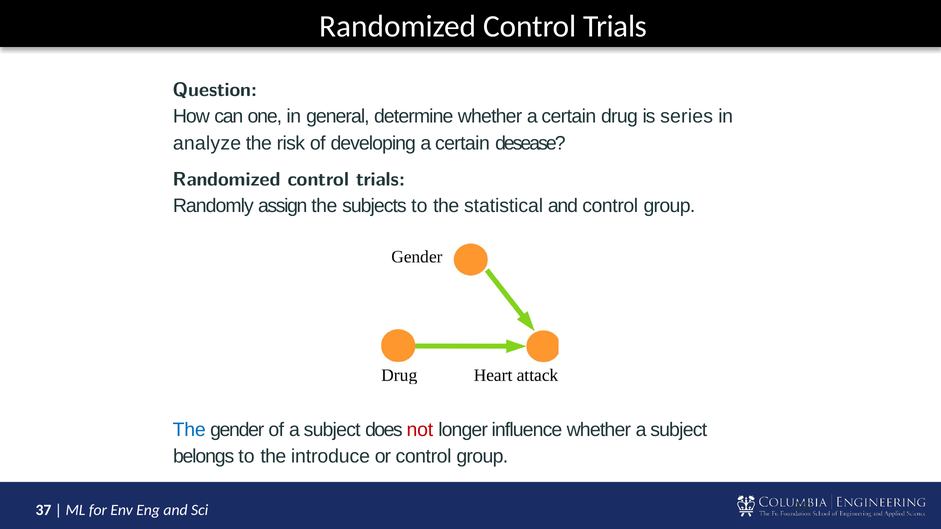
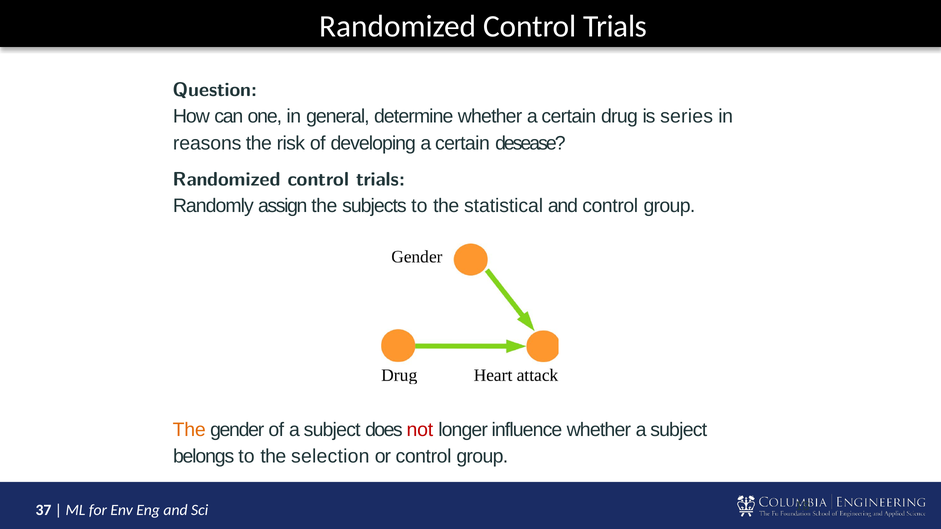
analyze: analyze -> reasons
The at (189, 430) colour: blue -> orange
introduce: introduce -> selection
